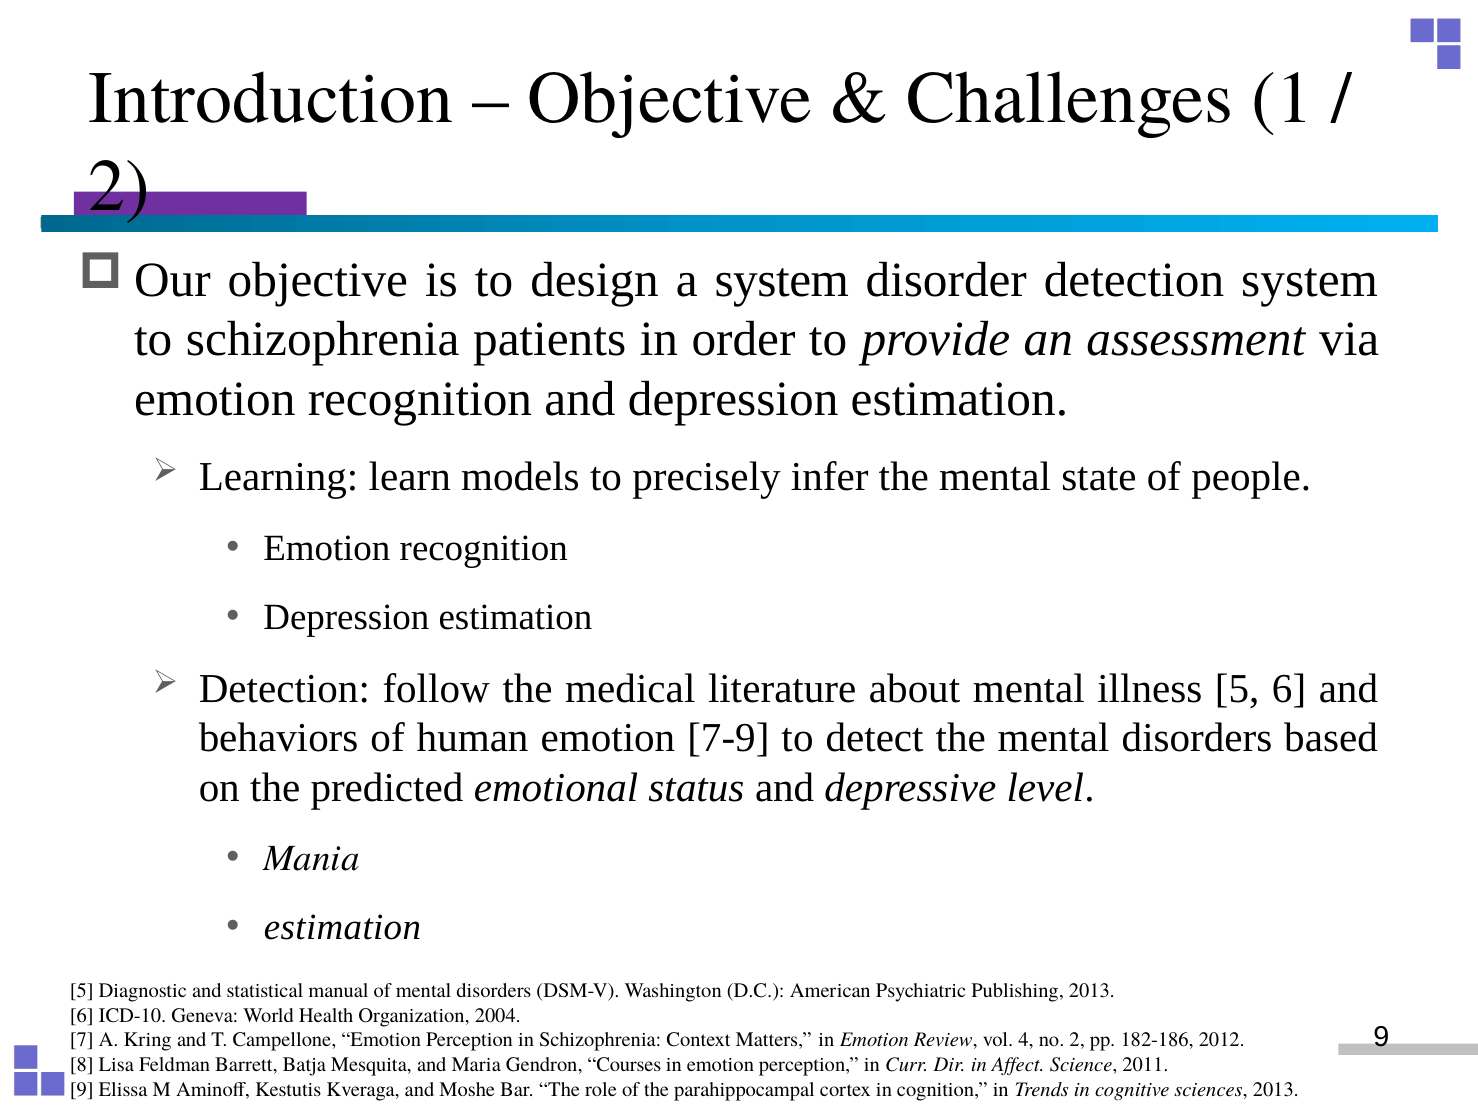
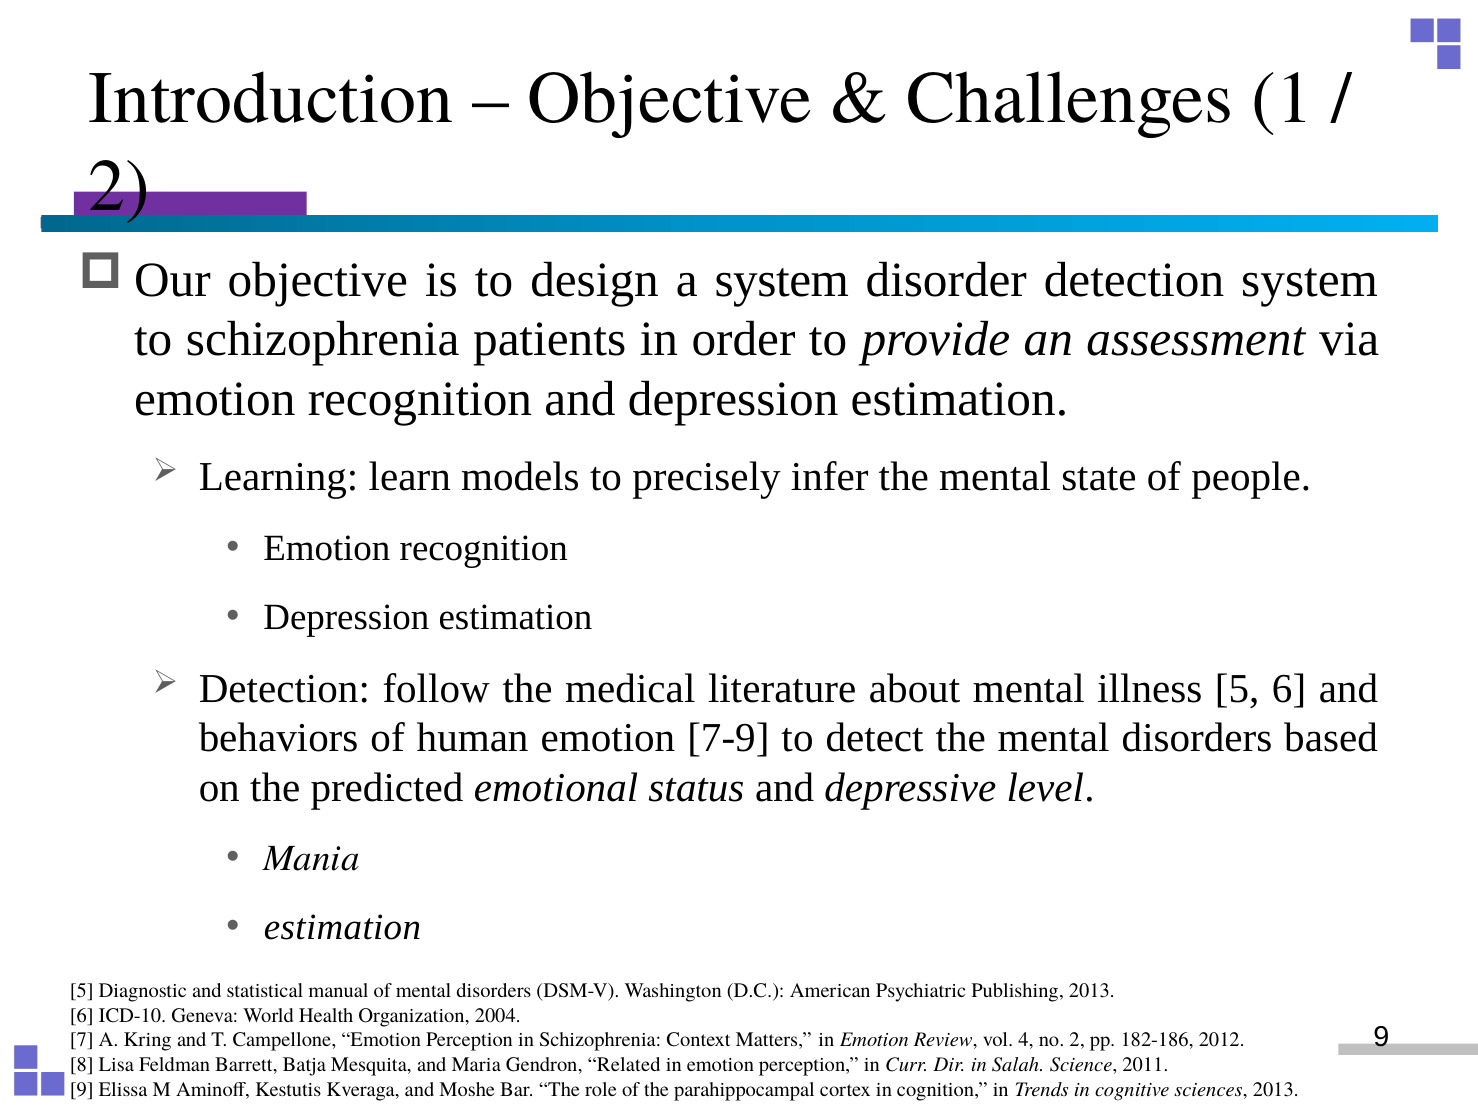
Courses: Courses -> Related
Affect: Affect -> Salah
